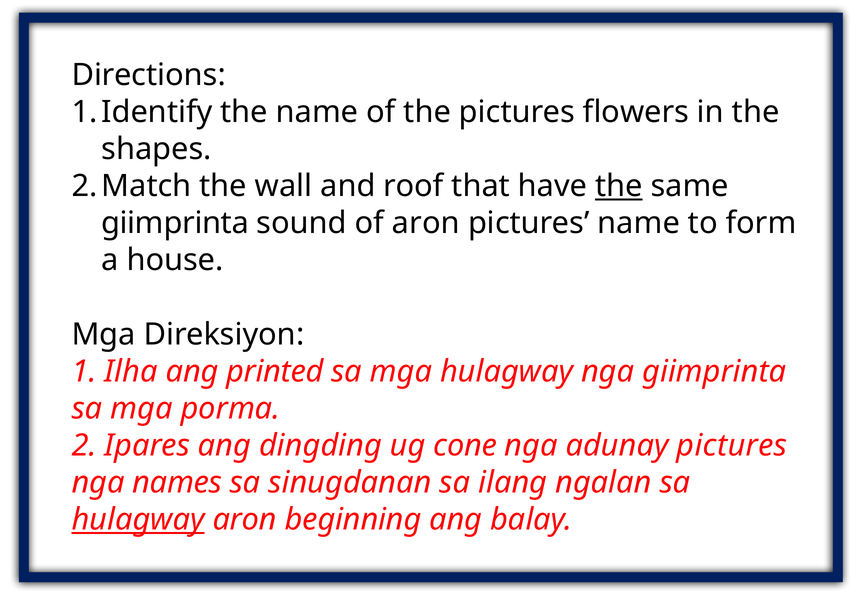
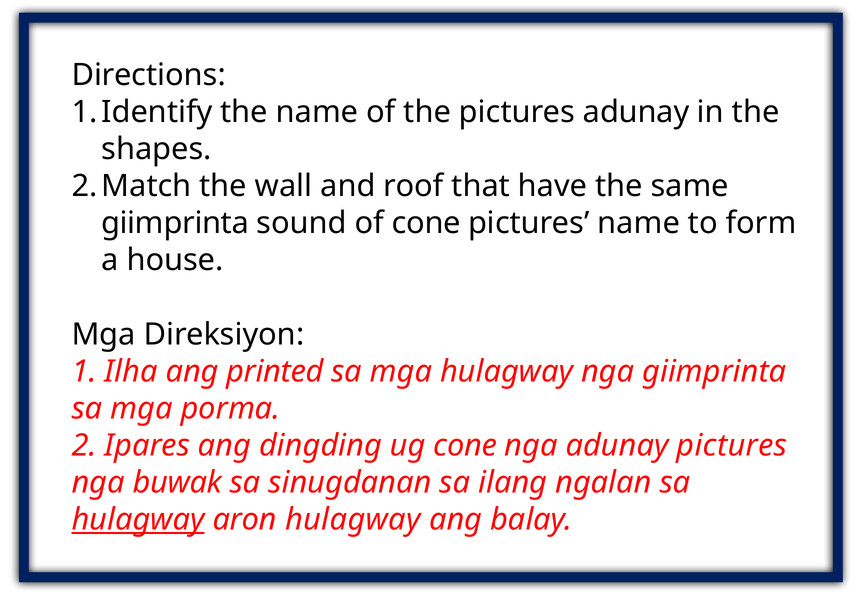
pictures flowers: flowers -> adunay
the at (619, 186) underline: present -> none
of aron: aron -> cone
names: names -> buwak
aron beginning: beginning -> hulagway
